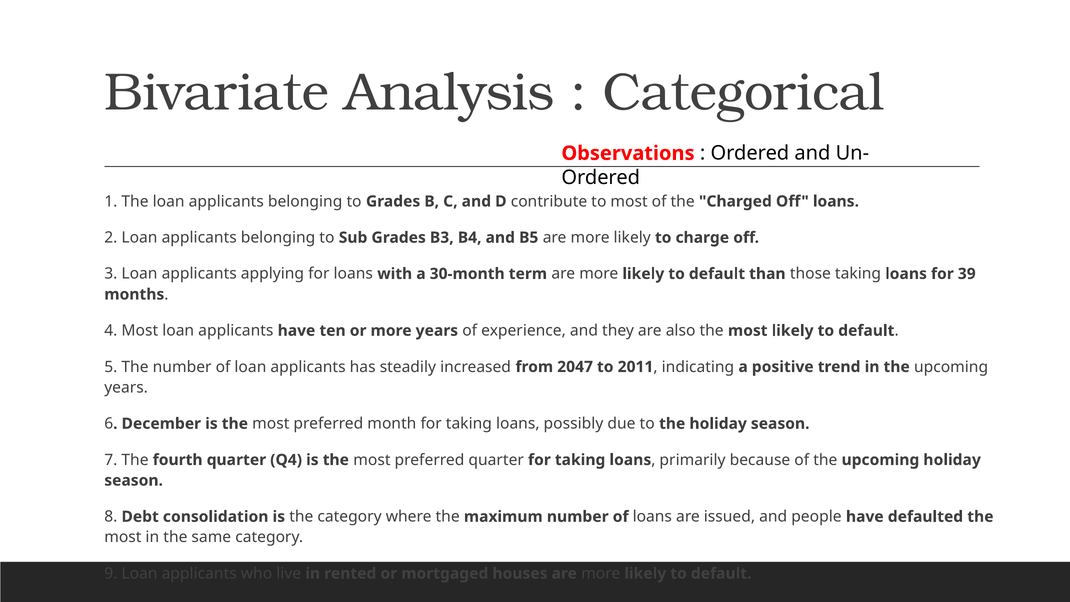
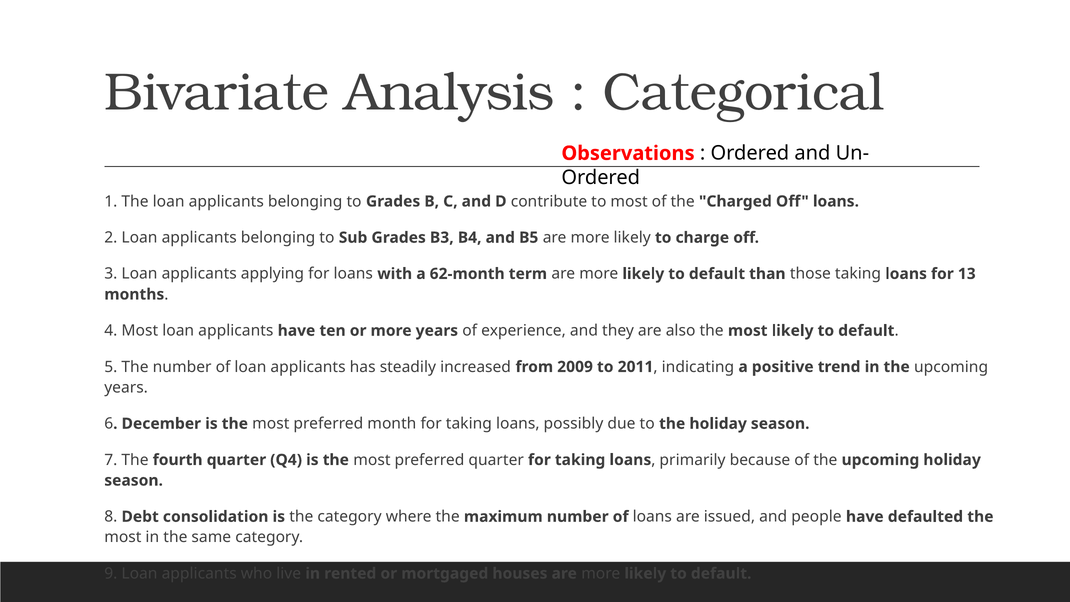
30-month: 30-month -> 62-month
39: 39 -> 13
2047: 2047 -> 2009
